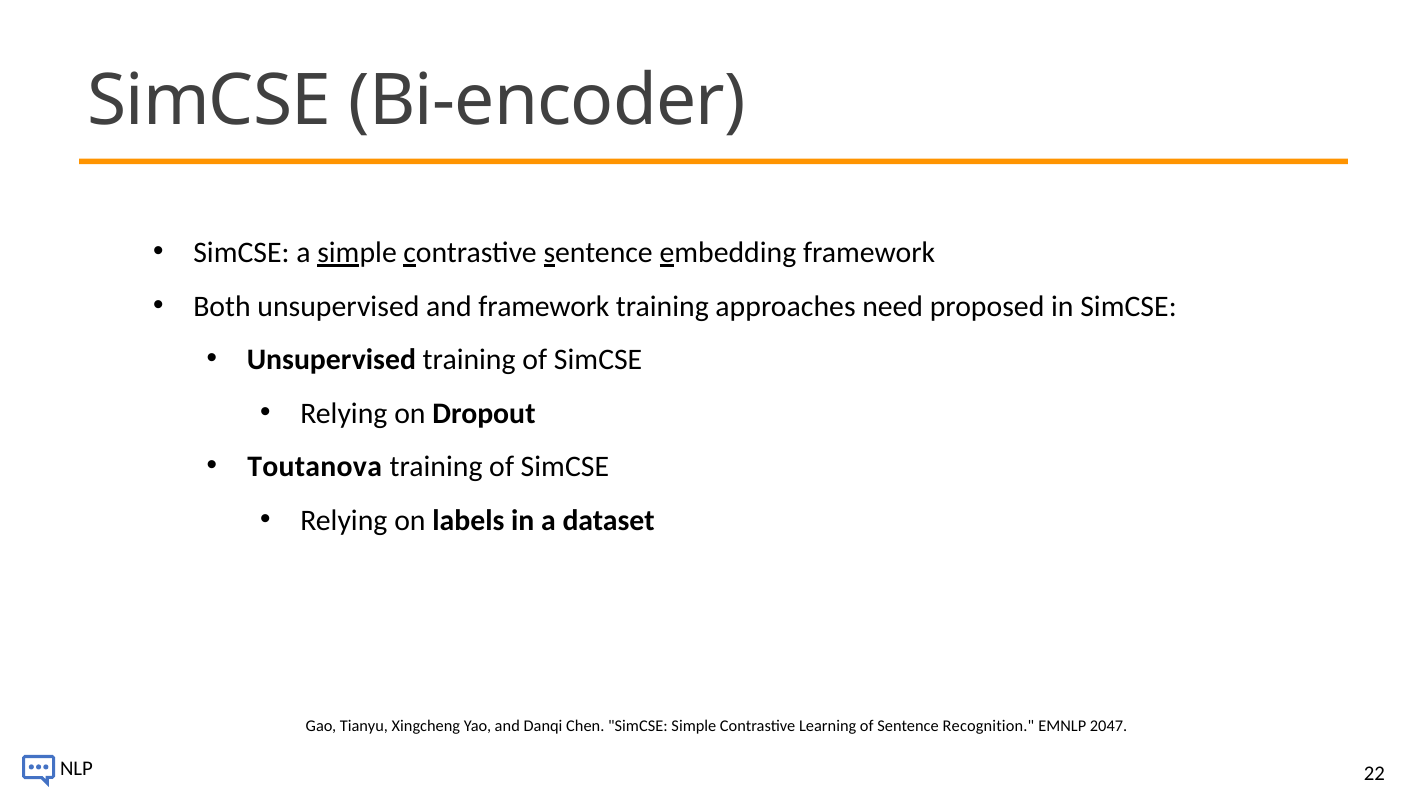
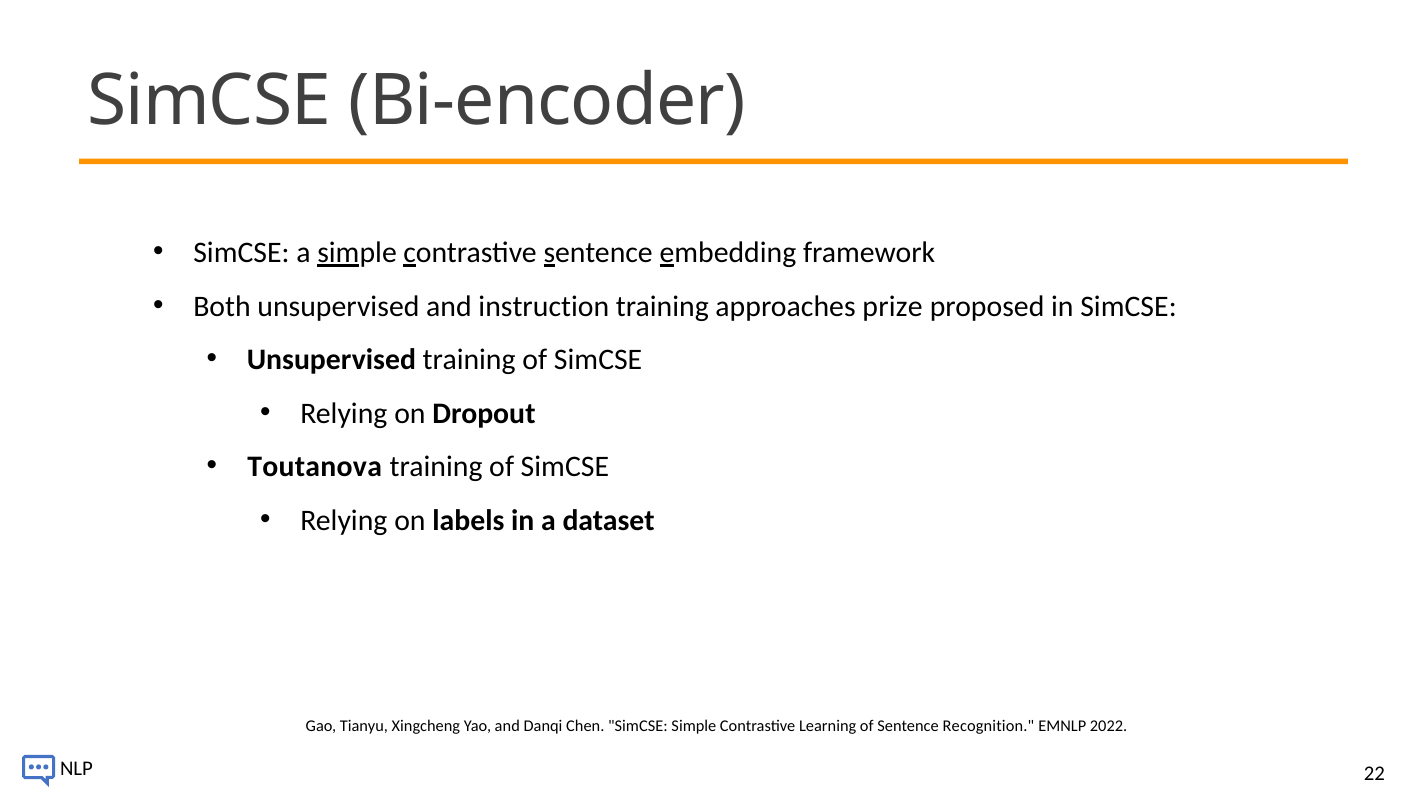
and framework: framework -> instruction
need: need -> prize
2047: 2047 -> 2022
